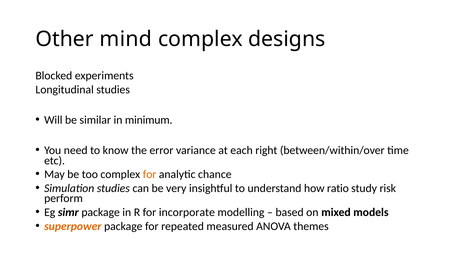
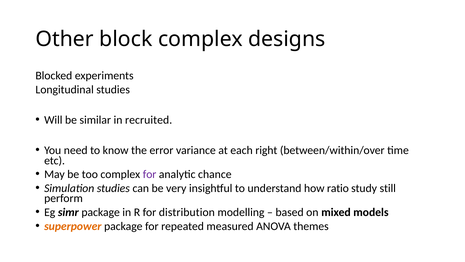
mind: mind -> block
minimum: minimum -> recruited
for at (150, 174) colour: orange -> purple
risk: risk -> still
incorporate: incorporate -> distribution
